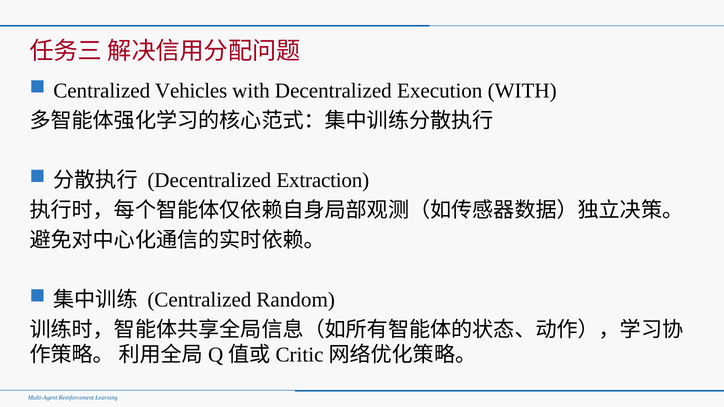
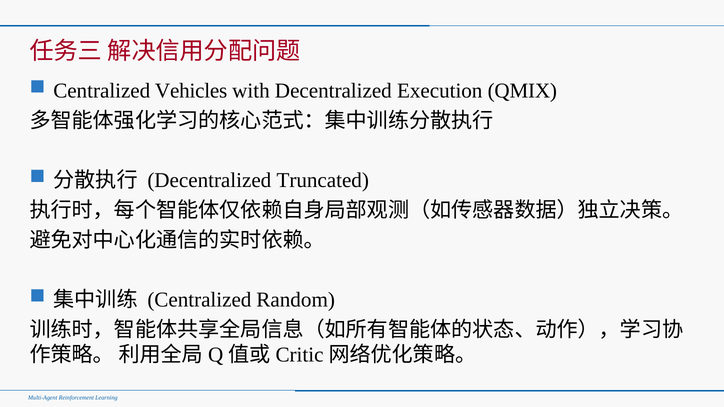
Execution WITH: WITH -> QMIX
Extraction: Extraction -> Truncated
